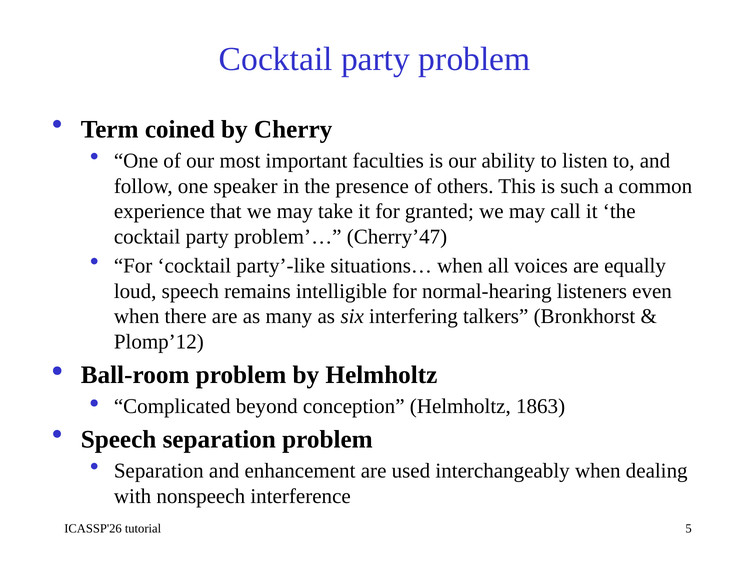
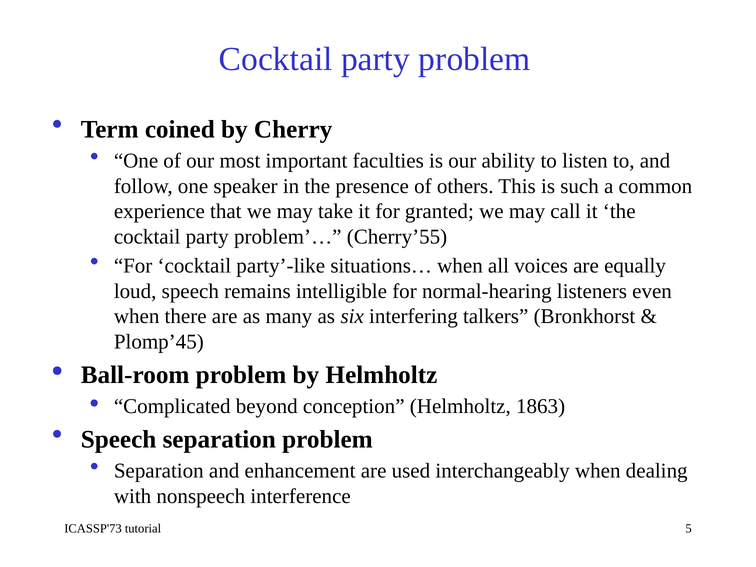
Cherry’47: Cherry’47 -> Cherry’55
Plomp’12: Plomp’12 -> Plomp’45
ICASSP'26: ICASSP'26 -> ICASSP'73
